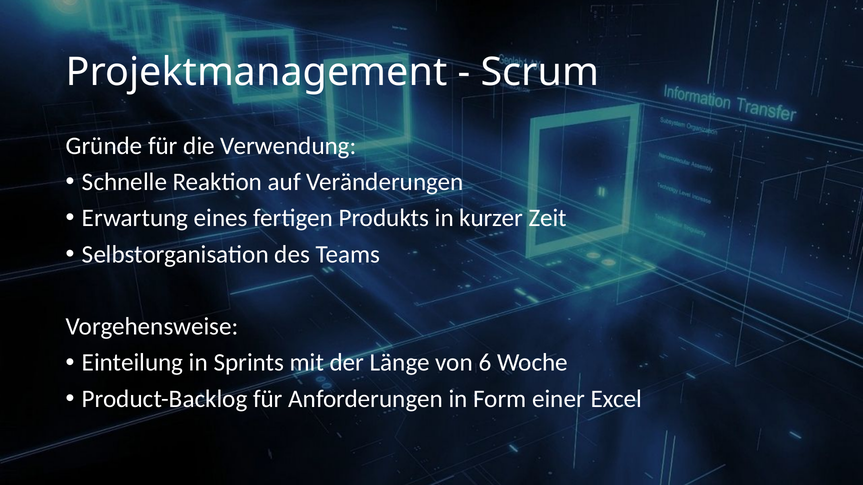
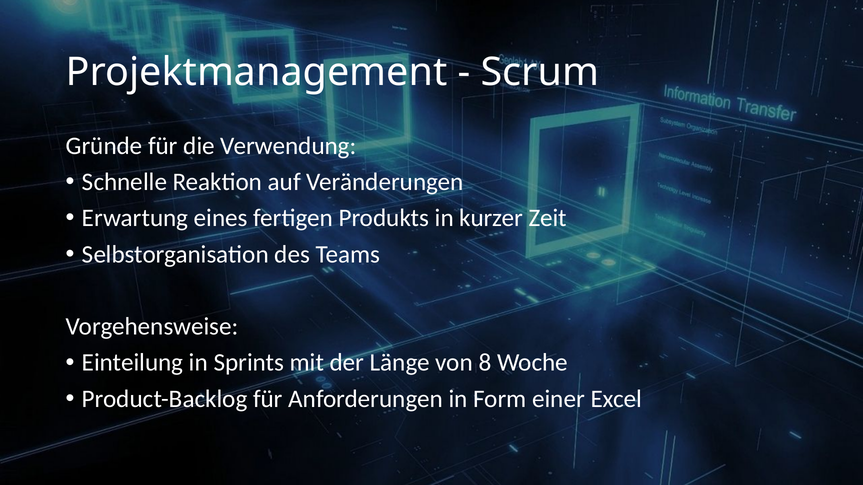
6: 6 -> 8
